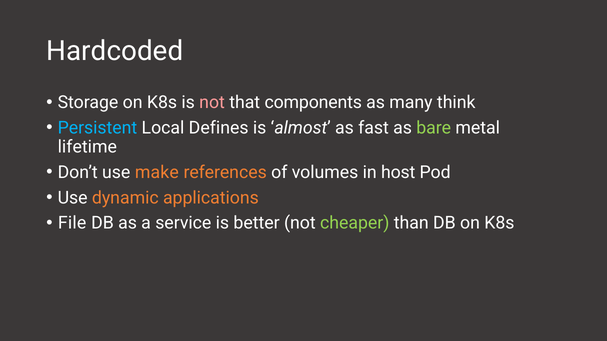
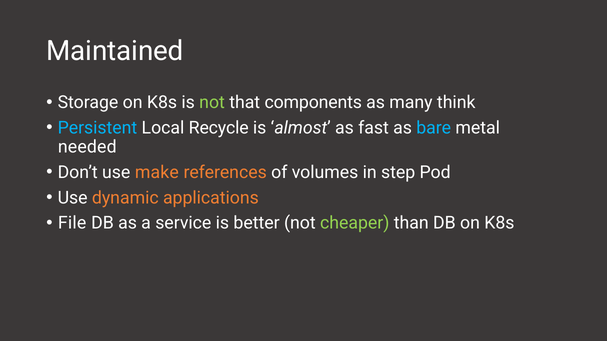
Hardcoded: Hardcoded -> Maintained
not at (212, 103) colour: pink -> light green
Defines: Defines -> Recycle
bare colour: light green -> light blue
lifetime: lifetime -> needed
host: host -> step
